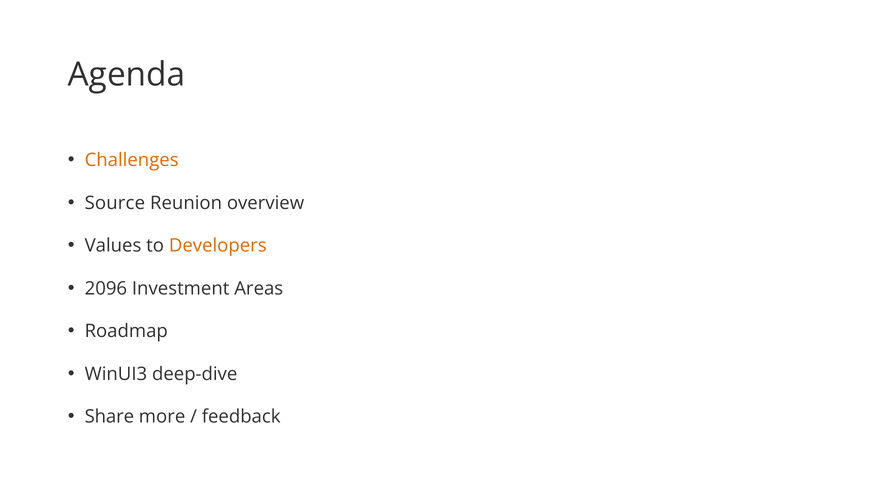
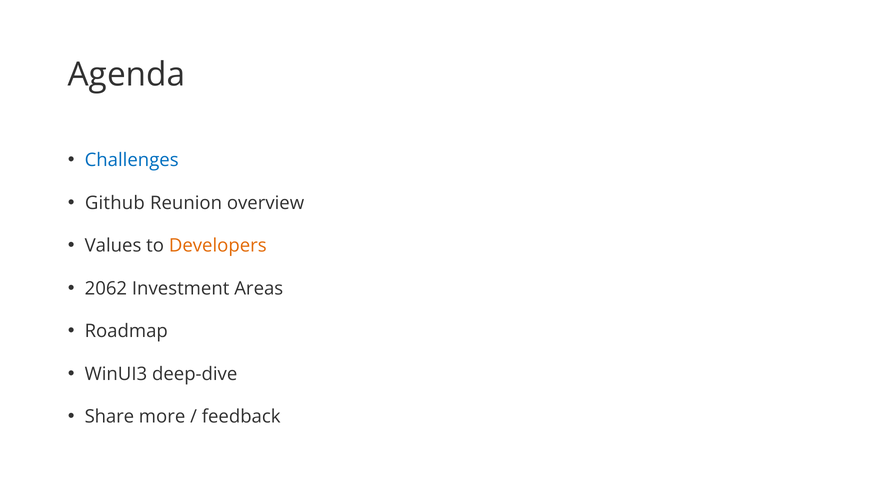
Challenges colour: orange -> blue
Source: Source -> Github
2096: 2096 -> 2062
